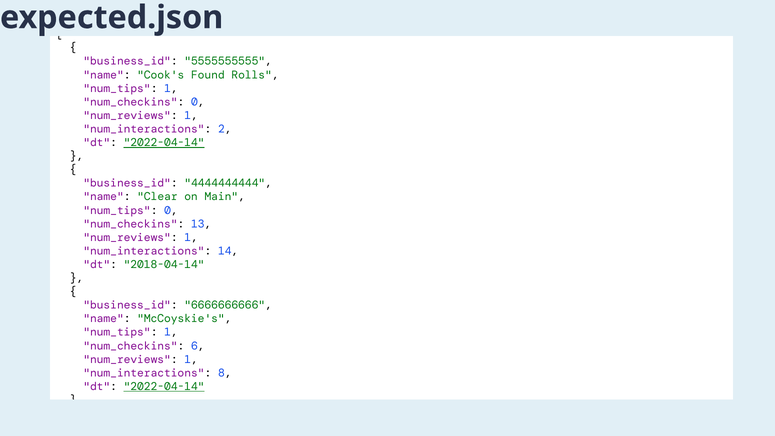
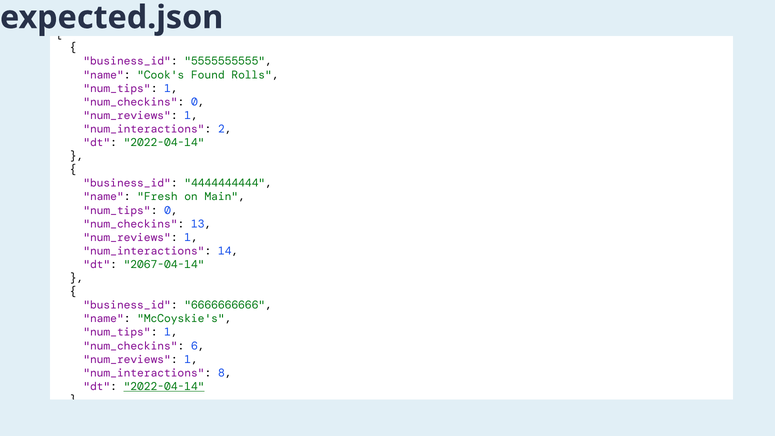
2022-04-14 at (164, 143) underline: present -> none
Clear: Clear -> Fresh
2018-04-14: 2018-04-14 -> 2067-04-14
